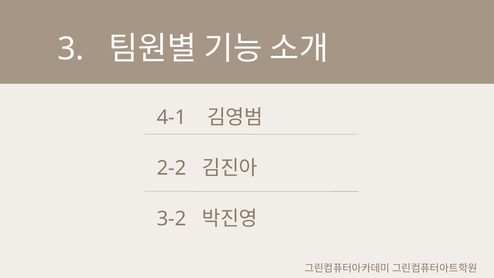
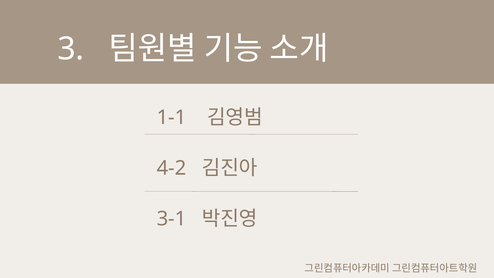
4-1: 4-1 -> 1-1
2-2: 2-2 -> 4-2
3-2: 3-2 -> 3-1
